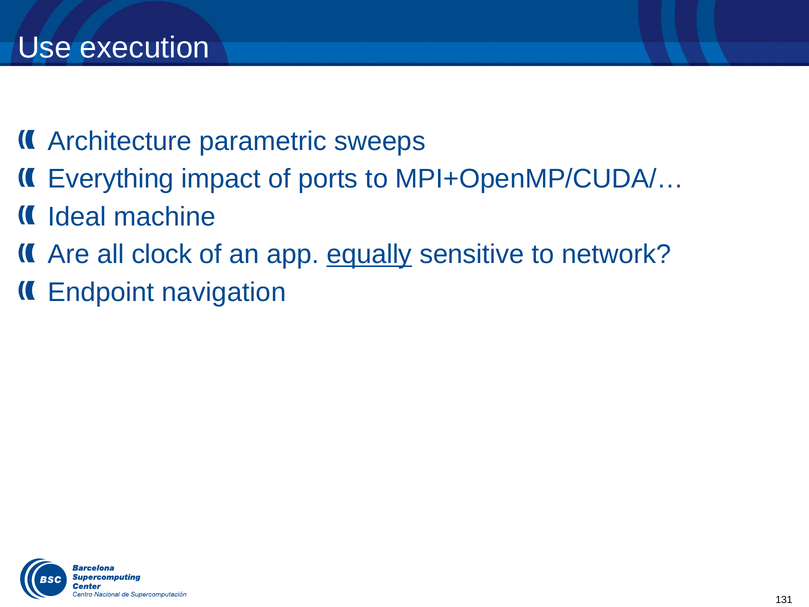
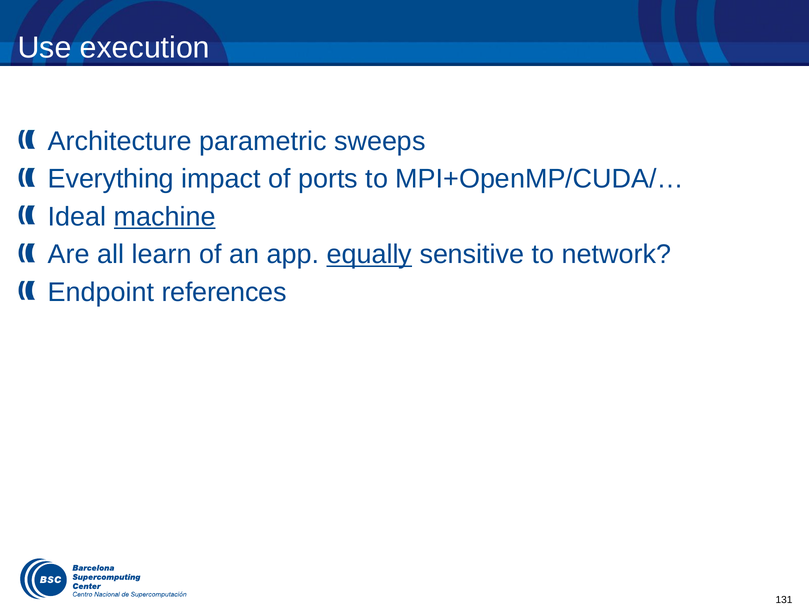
machine underline: none -> present
clock: clock -> learn
navigation: navigation -> references
